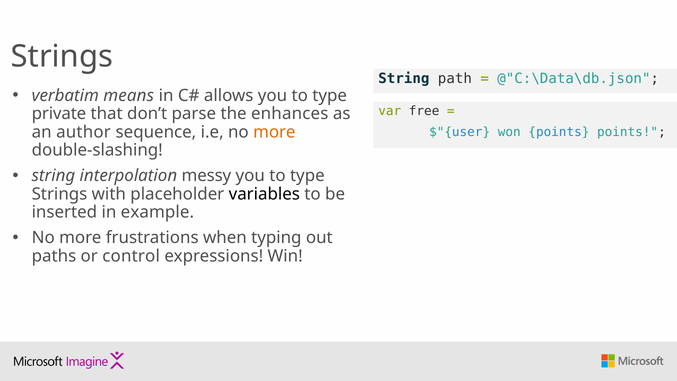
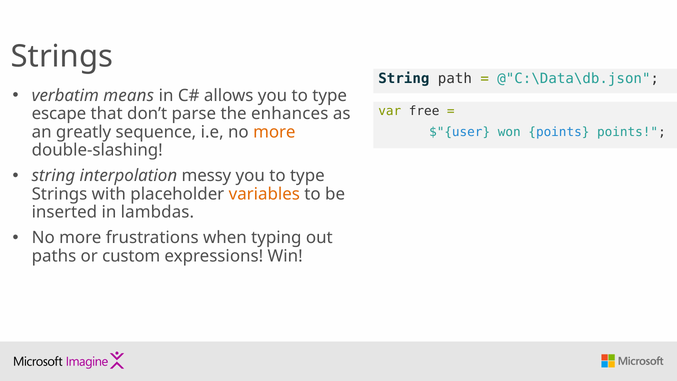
private: private -> escape
author: author -> greatly
variables colour: black -> orange
example: example -> lambdas
control: control -> custom
